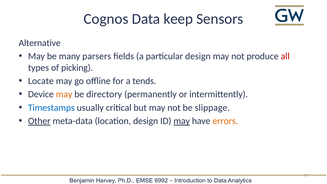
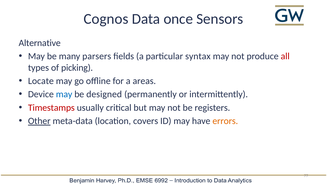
keep: keep -> once
particular design: design -> syntax
tends: tends -> areas
may at (64, 94) colour: orange -> blue
directory: directory -> designed
Timestamps colour: blue -> red
slippage: slippage -> registers
location design: design -> covers
may at (182, 121) underline: present -> none
